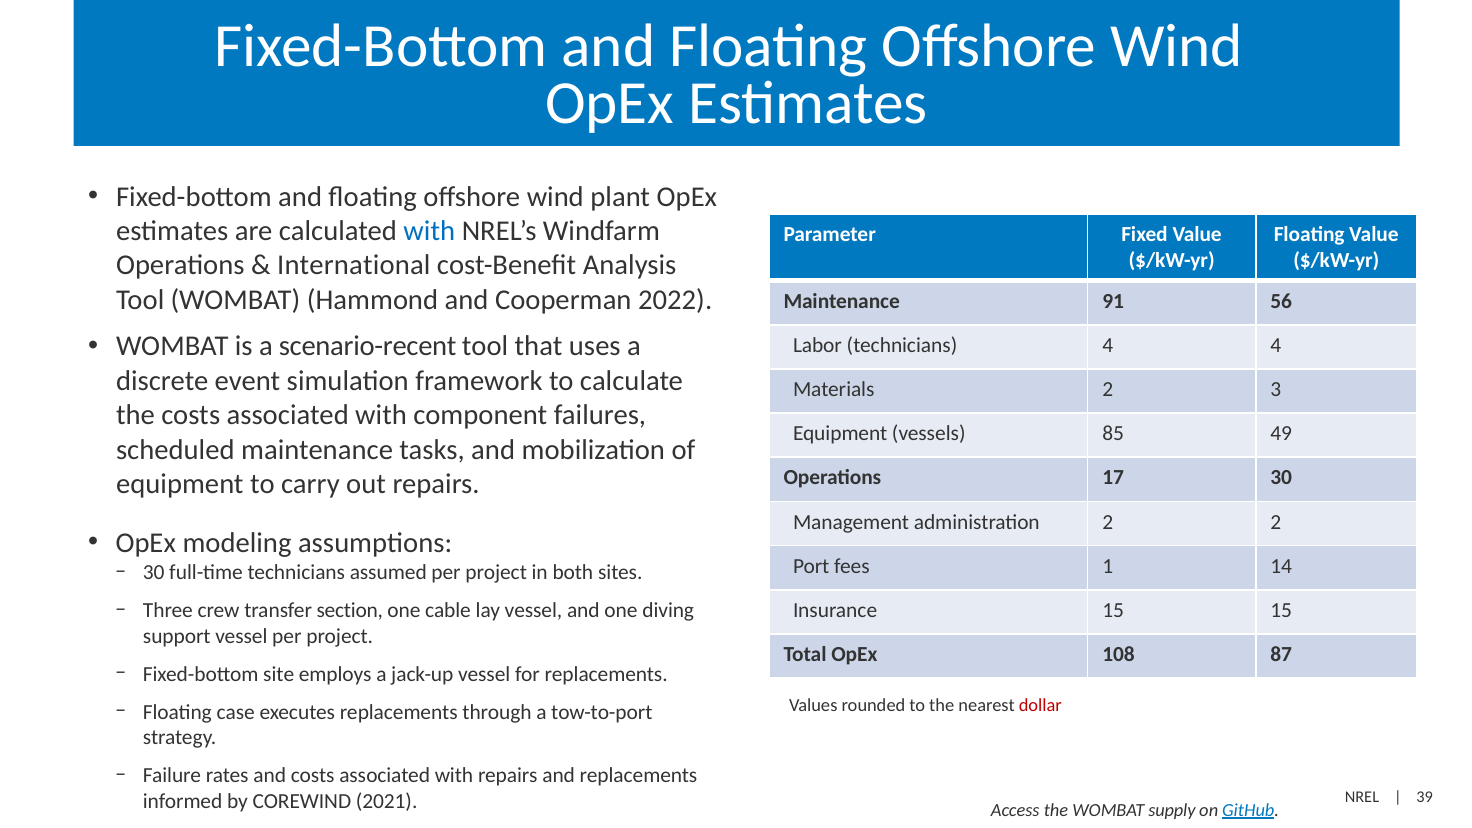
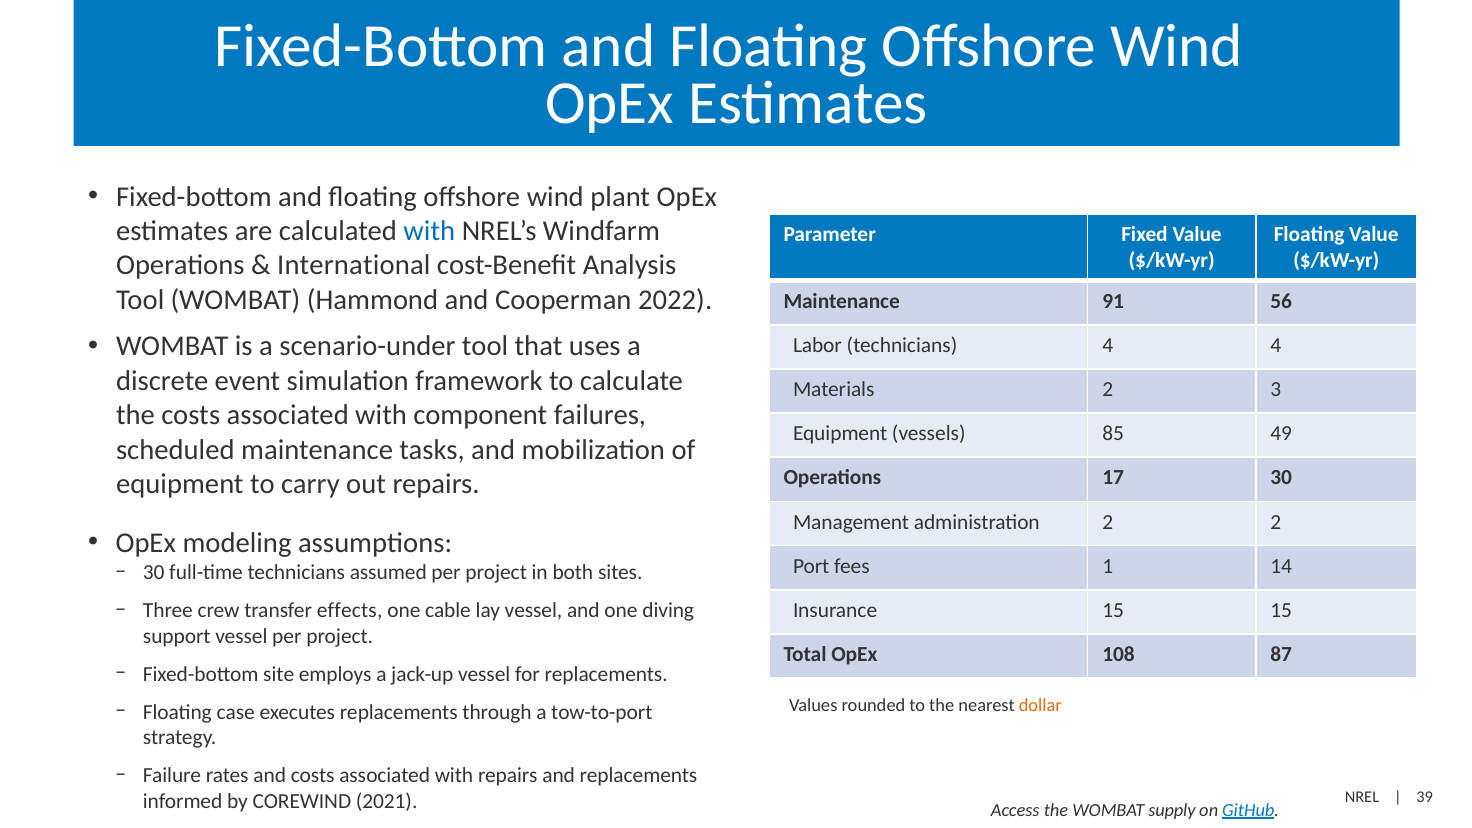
scenario-recent: scenario-recent -> scenario-under
section: section -> effects
dollar colour: red -> orange
